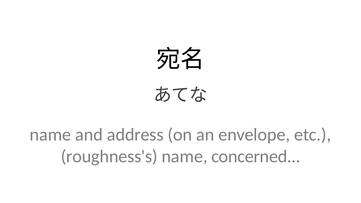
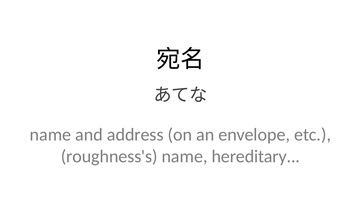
concerned: concerned -> hereditary
